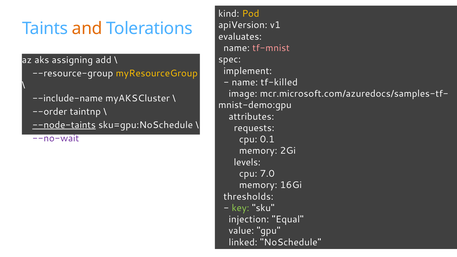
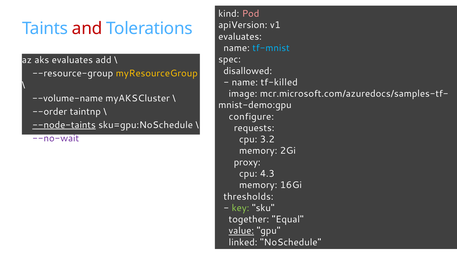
Pod colour: yellow -> pink
and colour: orange -> red
tf-mnist colour: pink -> light blue
aks assigning: assigning -> evaluates
implement: implement -> disallowed
--include-name: --include-name -> --volume-name
attributes: attributes -> configure
0.1: 0.1 -> 3.2
levels: levels -> proxy
7.0: 7.0 -> 4.3
injection: injection -> together
value underline: none -> present
